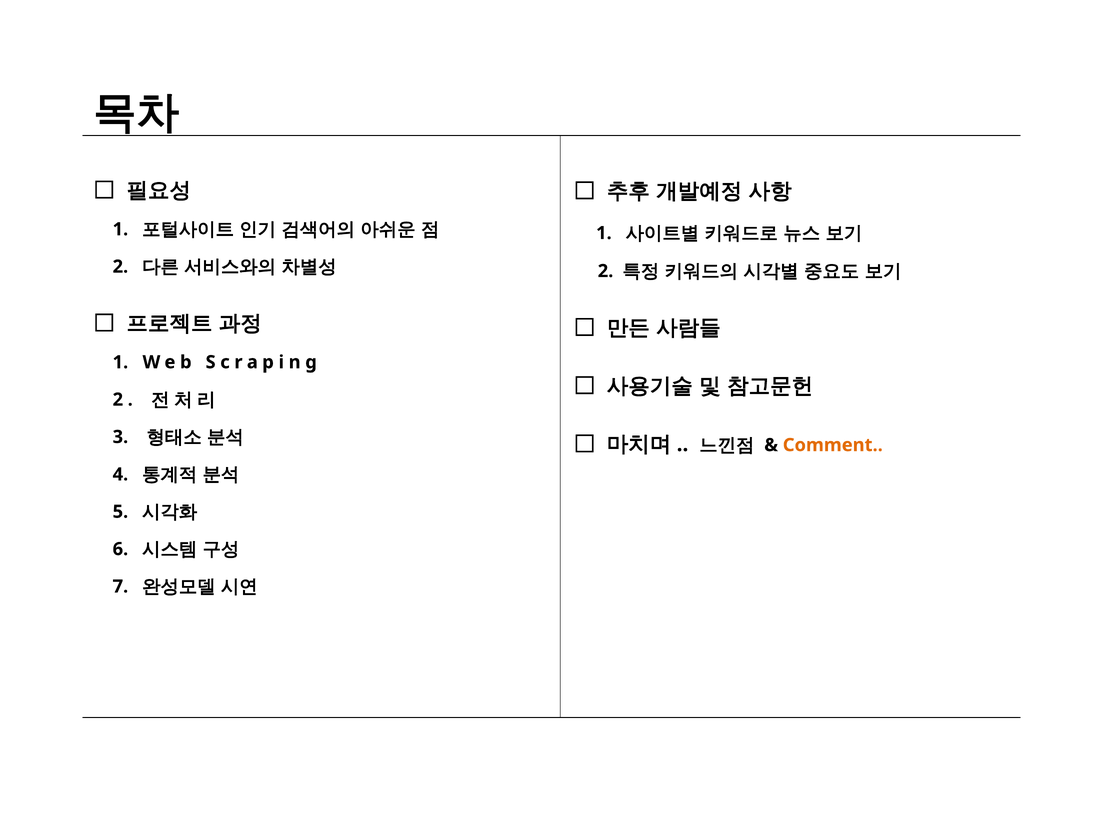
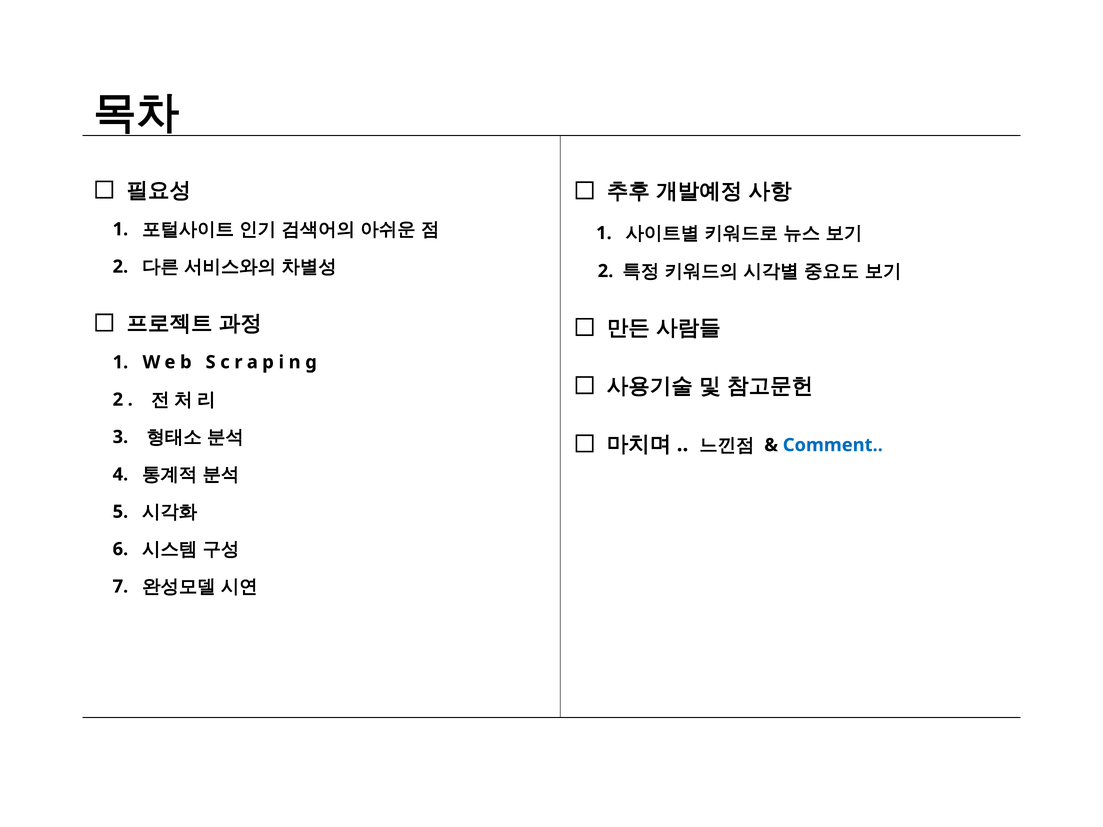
Comment colour: orange -> blue
